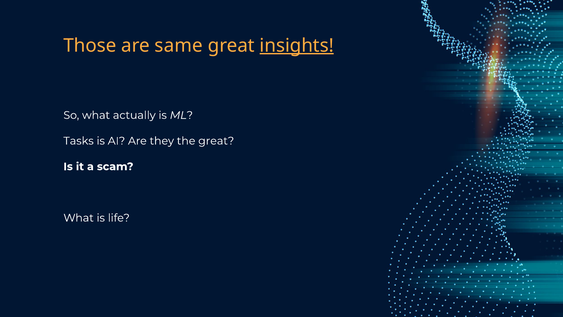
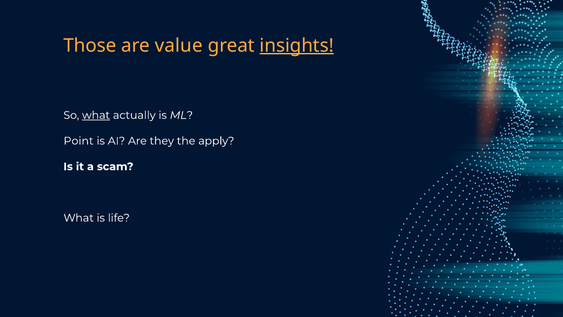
same: same -> value
what at (96, 115) underline: none -> present
Tasks: Tasks -> Point
the great: great -> apply
